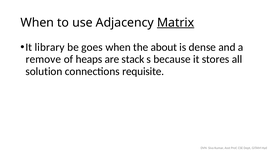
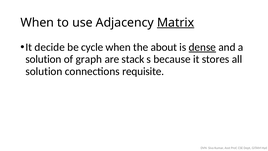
library: library -> decide
goes: goes -> cycle
dense underline: none -> present
remove at (43, 59): remove -> solution
heaps: heaps -> graph
